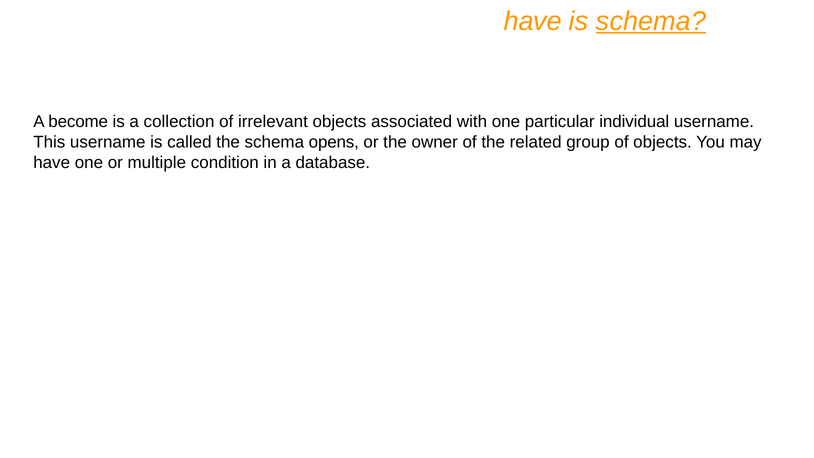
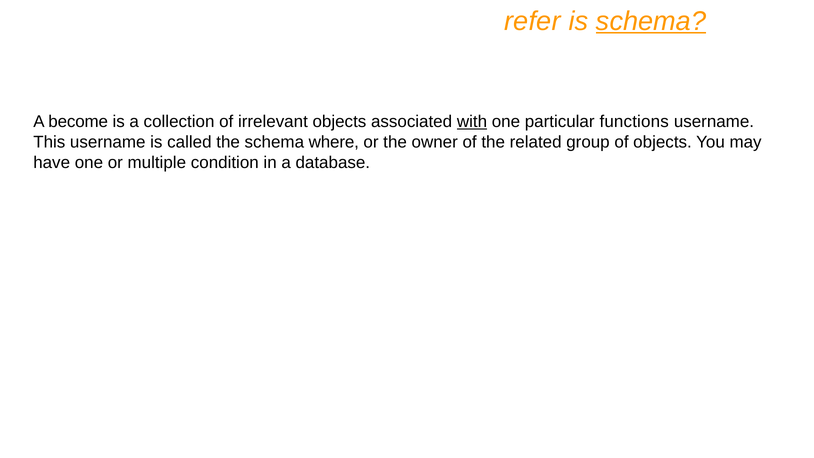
have at (533, 21): have -> refer
with underline: none -> present
individual: individual -> functions
opens: opens -> where
